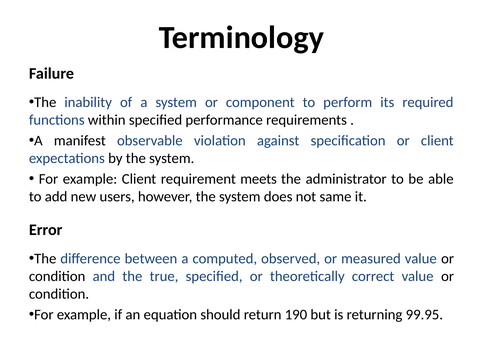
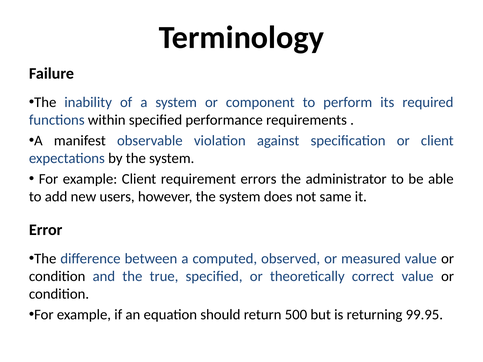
meets: meets -> errors
190: 190 -> 500
